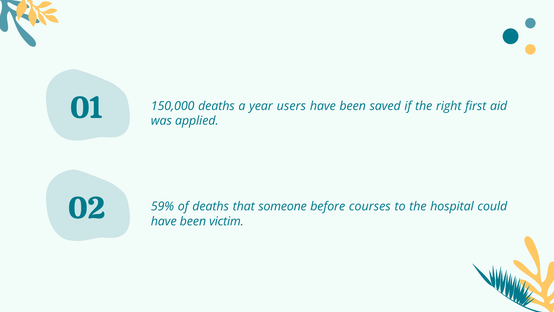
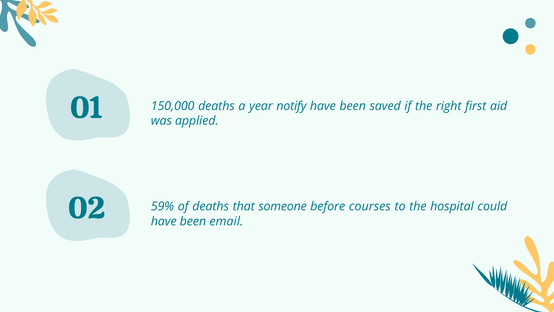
users: users -> notify
victim: victim -> email
